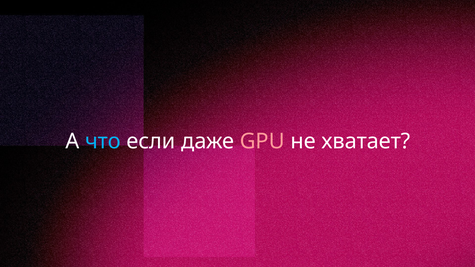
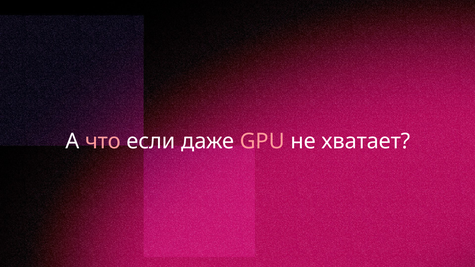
что colour: light blue -> pink
